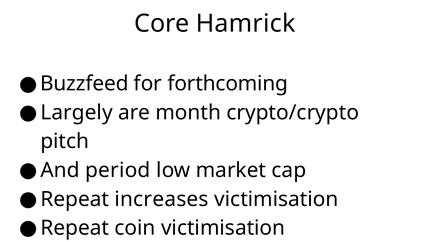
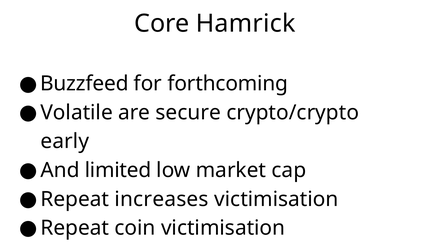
Largely: Largely -> Volatile
month: month -> secure
pitch: pitch -> early
period: period -> limited
